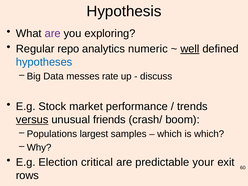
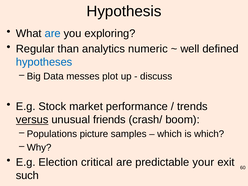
are at (53, 33) colour: purple -> blue
repo: repo -> than
well underline: present -> none
rate: rate -> plot
largest: largest -> picture
rows: rows -> such
